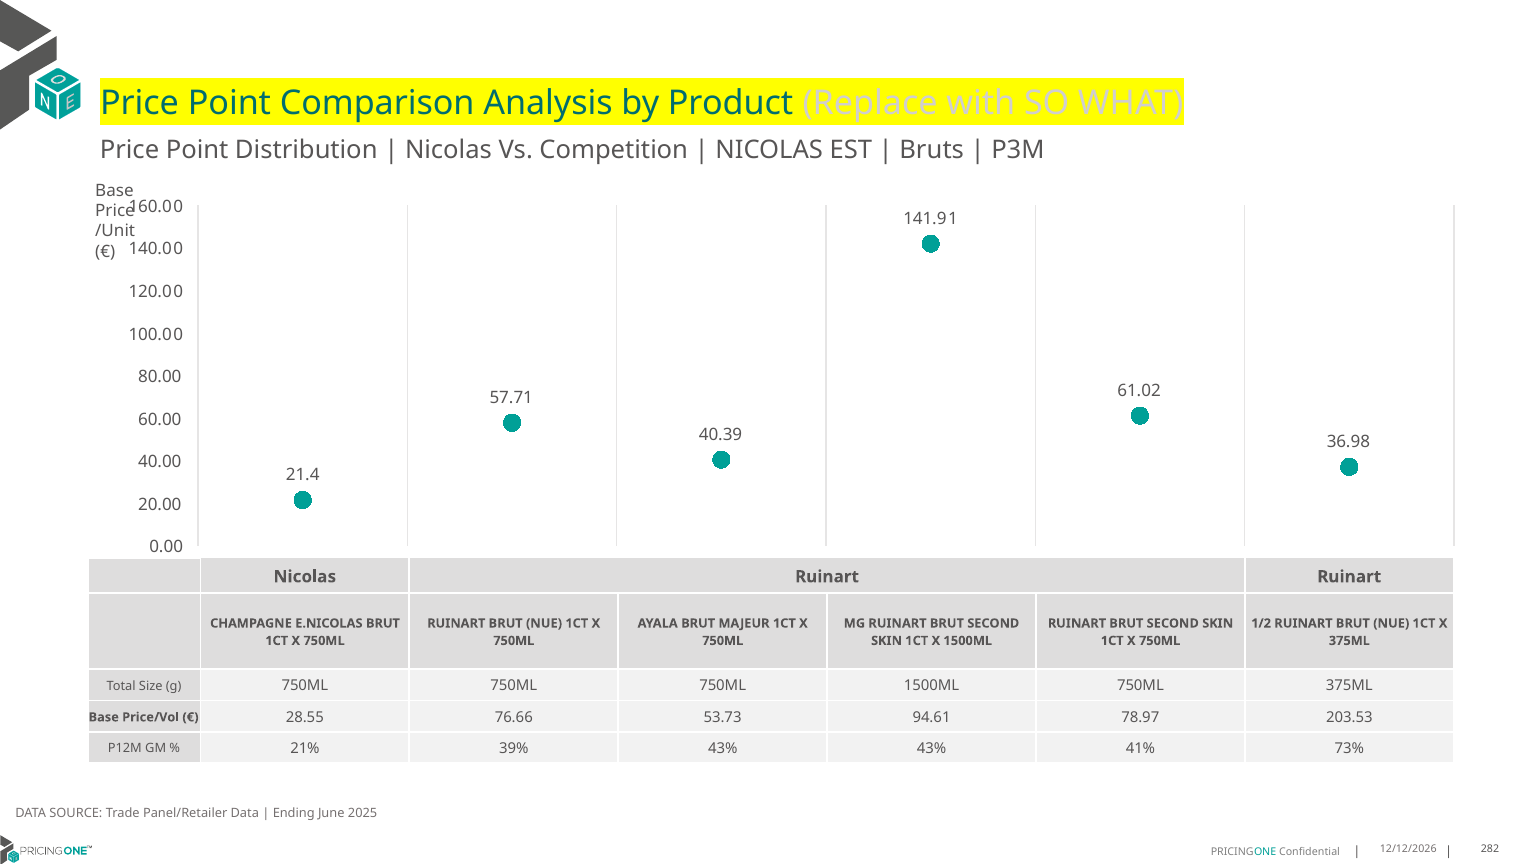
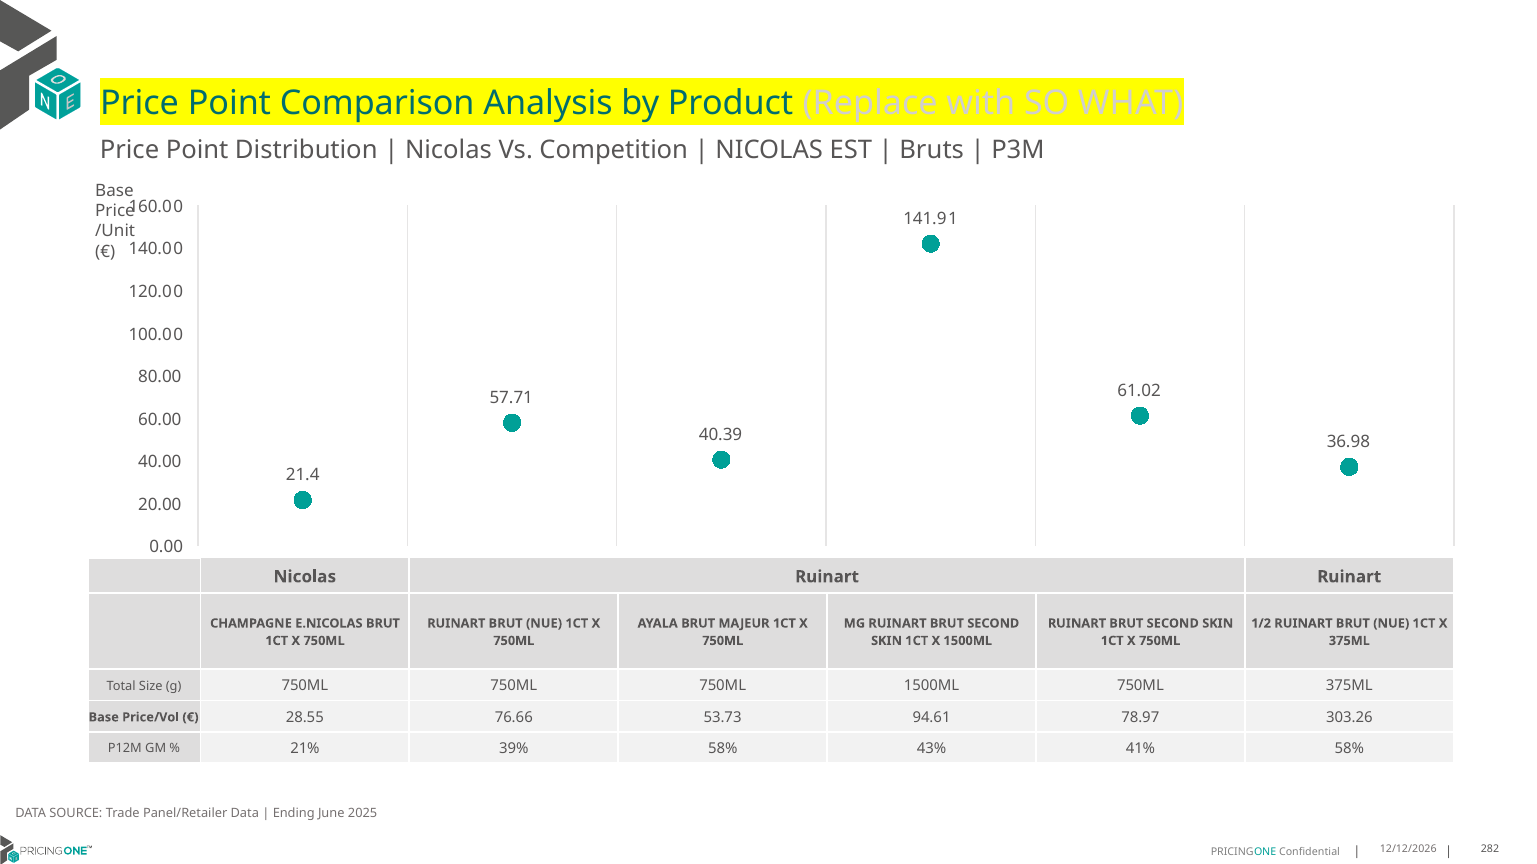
203.53: 203.53 -> 303.26
39% 43%: 43% -> 58%
41% 73%: 73% -> 58%
